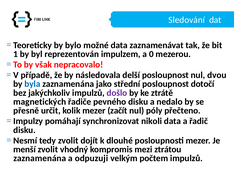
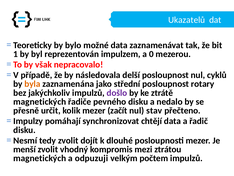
Sledování: Sledování -> Ukazatelů
dvou: dvou -> cyklů
byla colour: blue -> orange
dotočí: dotočí -> rotary
póly: póly -> stav
nikoli: nikoli -> chtějí
zaznamenána at (40, 158): zaznamenána -> magnetických
